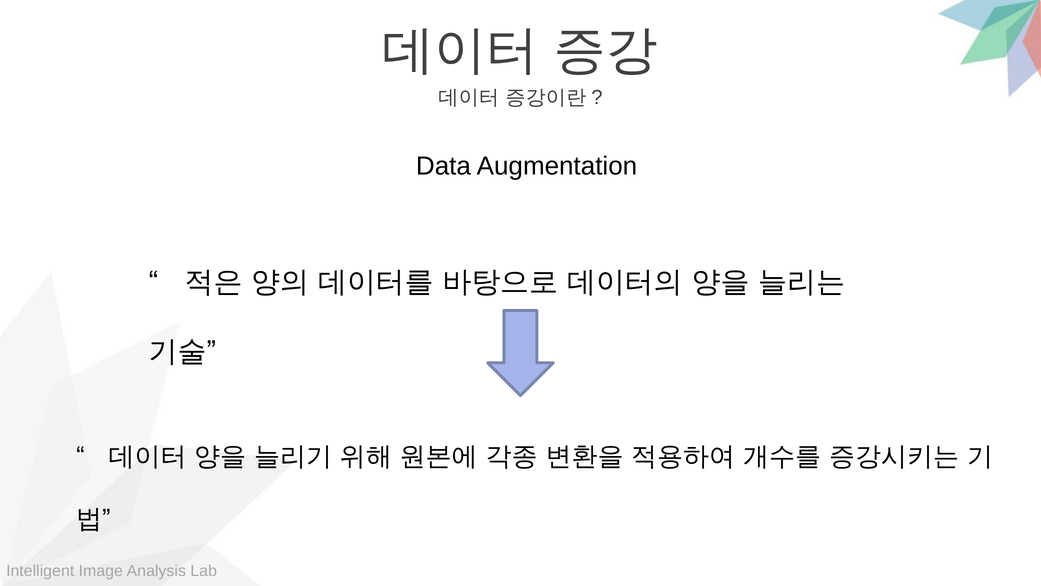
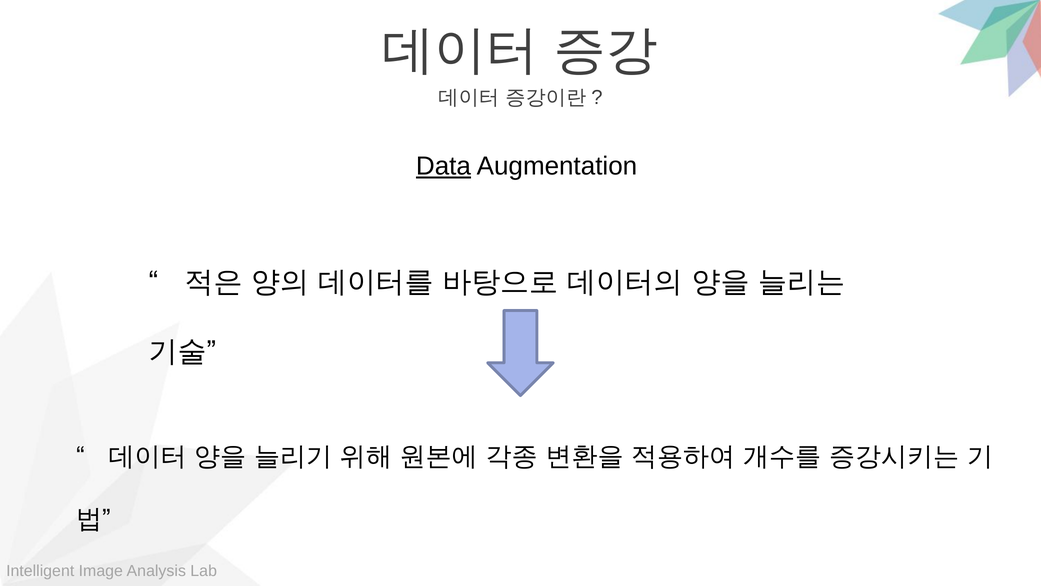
Data underline: none -> present
